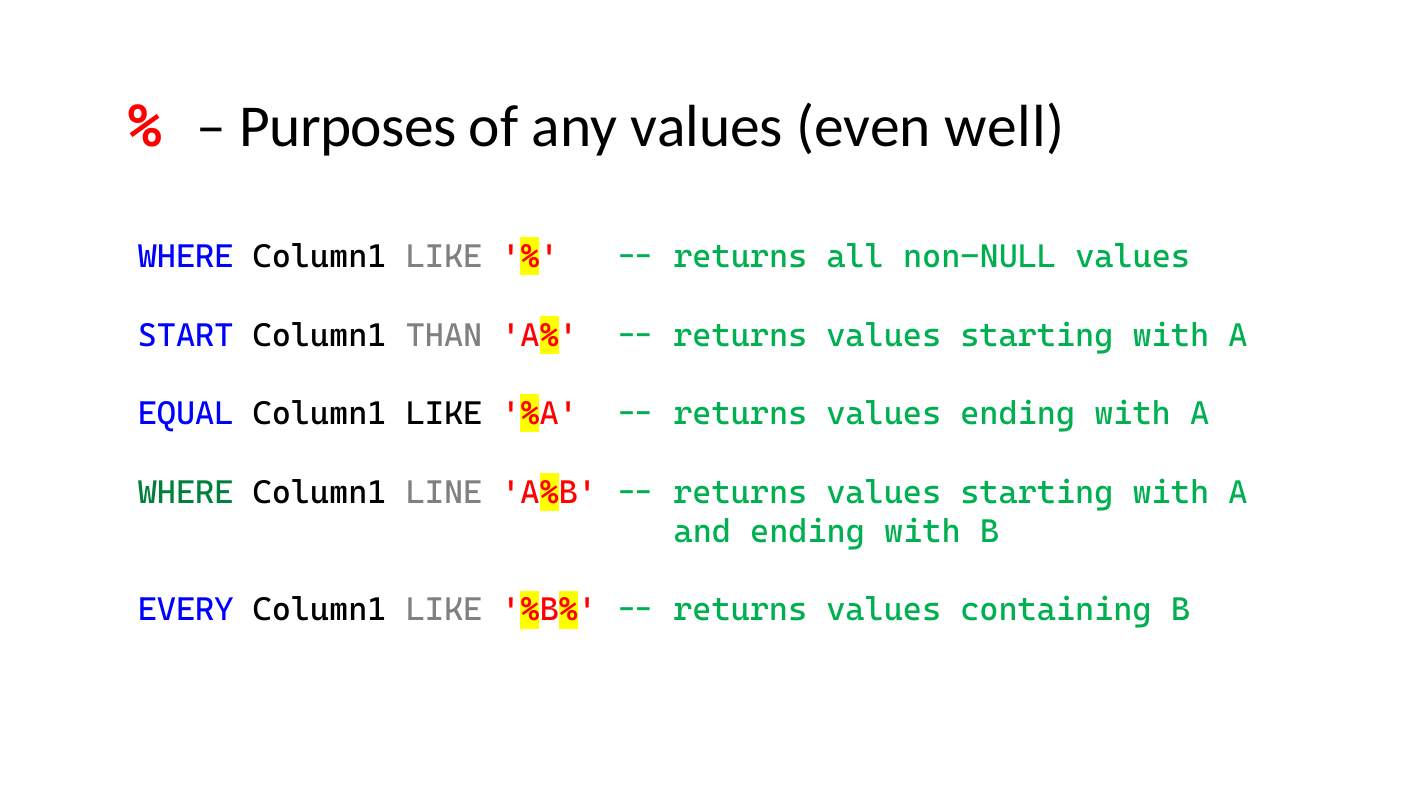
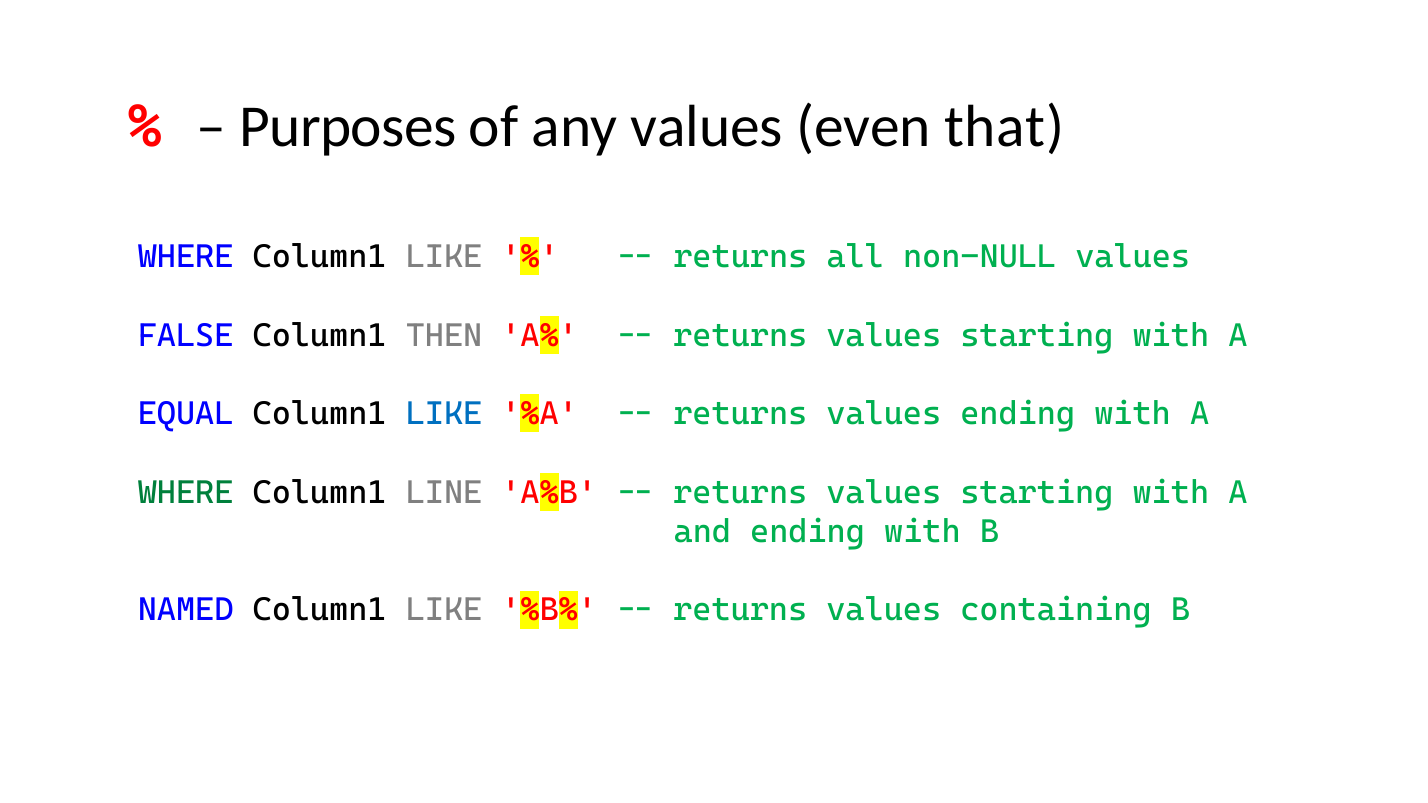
well: well -> that
START: START -> FALSE
THAN: THAN -> THEN
LIKE at (444, 414) colour: black -> blue
EVERY: EVERY -> NAMED
